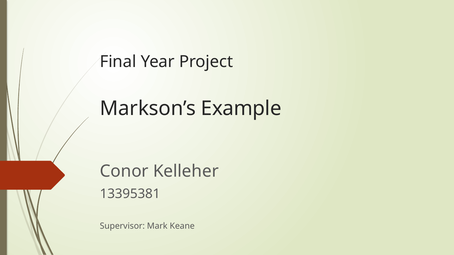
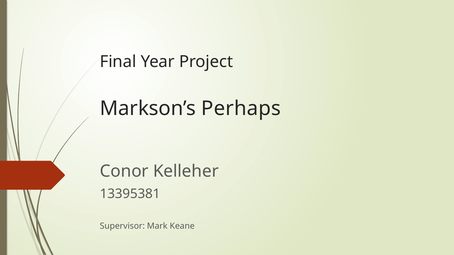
Example: Example -> Perhaps
